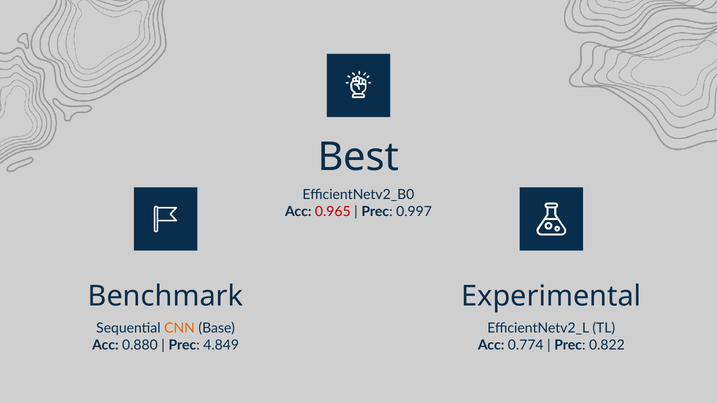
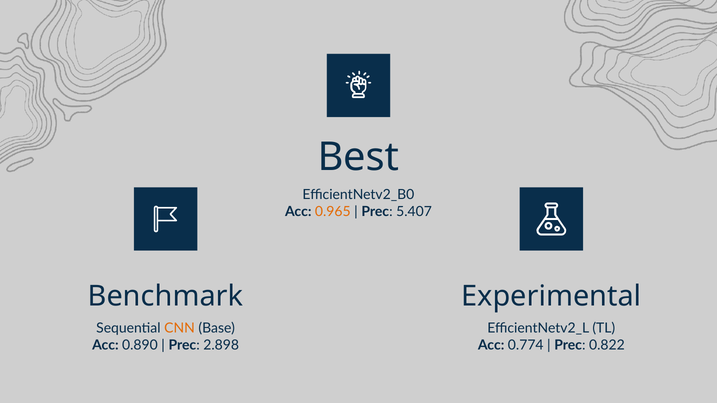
0.965 colour: red -> orange
0.997: 0.997 -> 5.407
0.880: 0.880 -> 0.890
4.849: 4.849 -> 2.898
